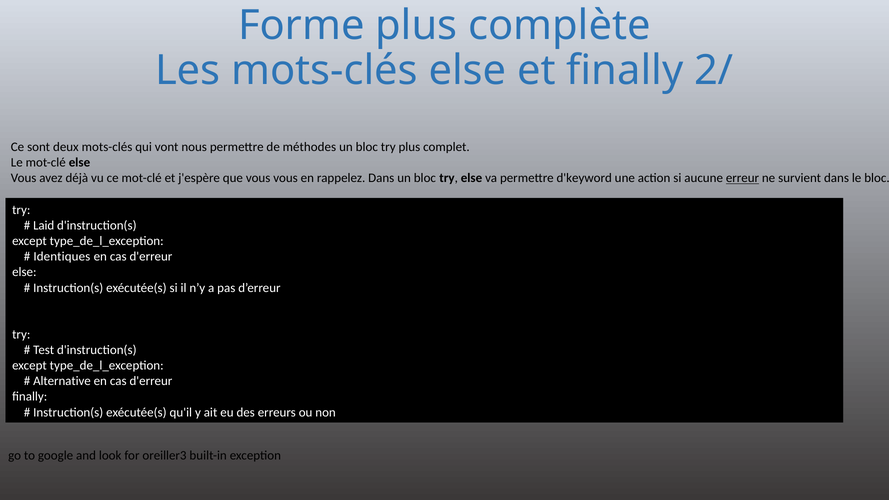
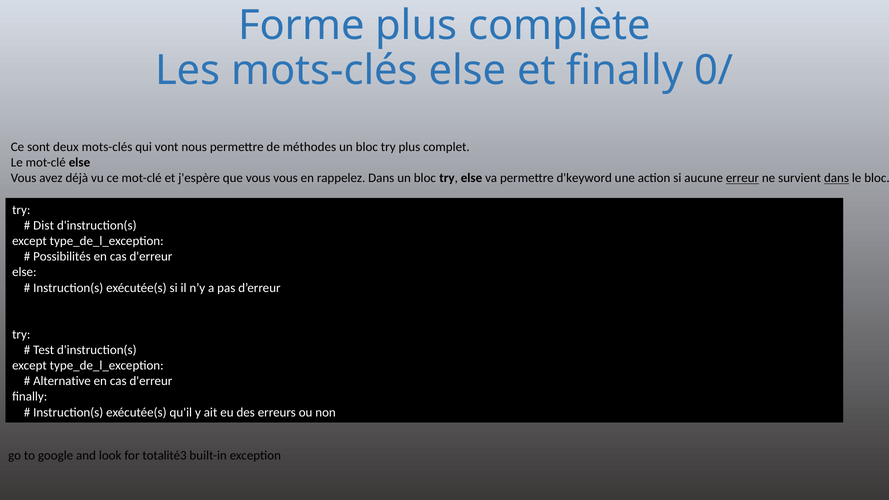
2/: 2/ -> 0/
dans at (836, 178) underline: none -> present
Laid: Laid -> Dist
Identiques: Identiques -> Possibilités
oreiller3: oreiller3 -> totalité3
